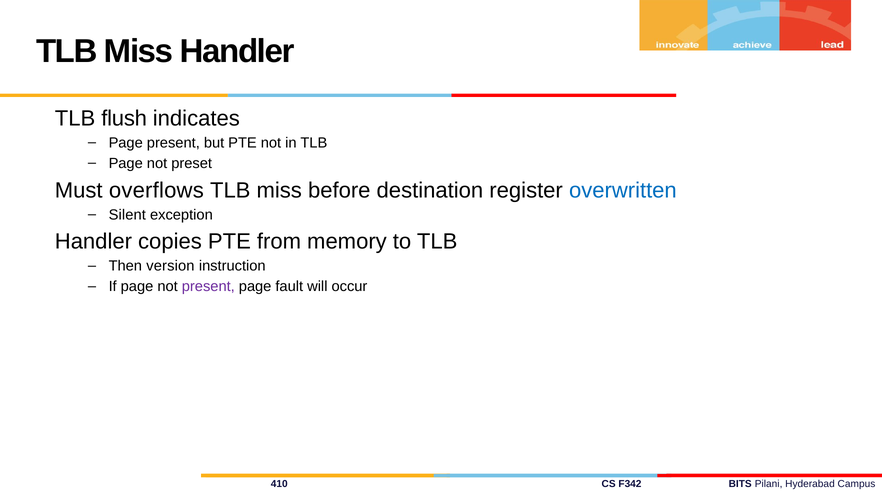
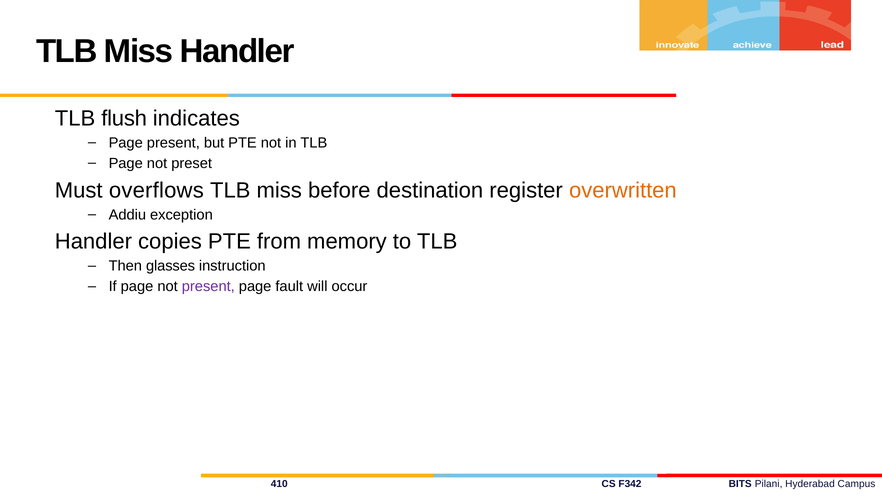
overwritten colour: blue -> orange
Silent: Silent -> Addiu
version: version -> glasses
